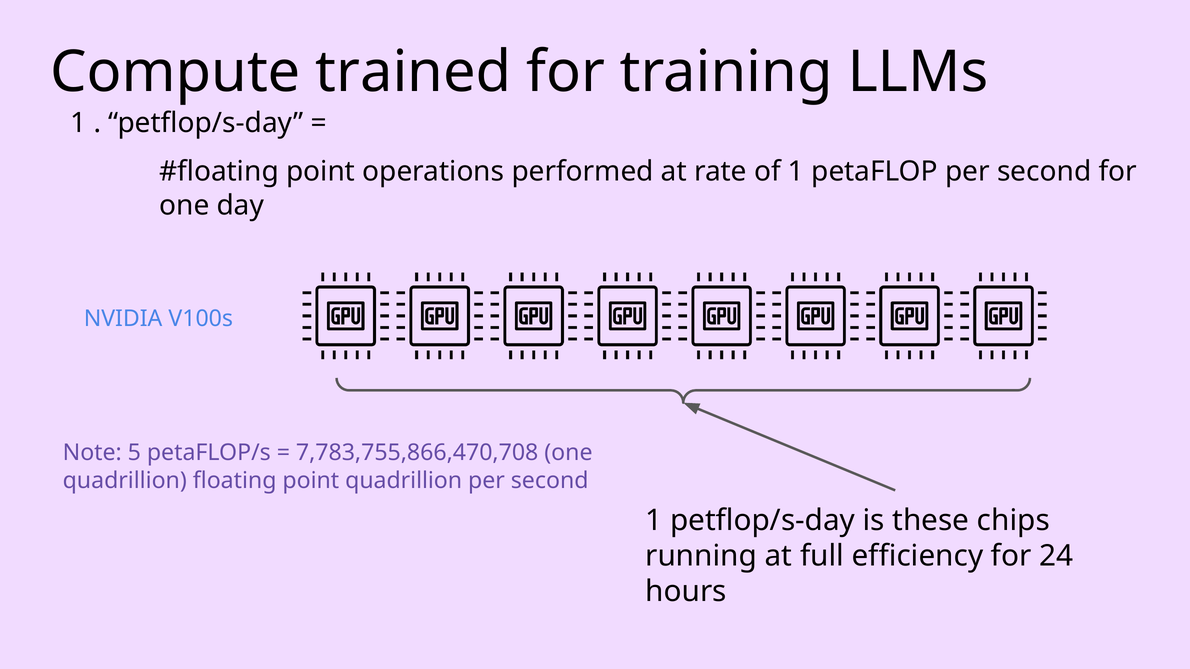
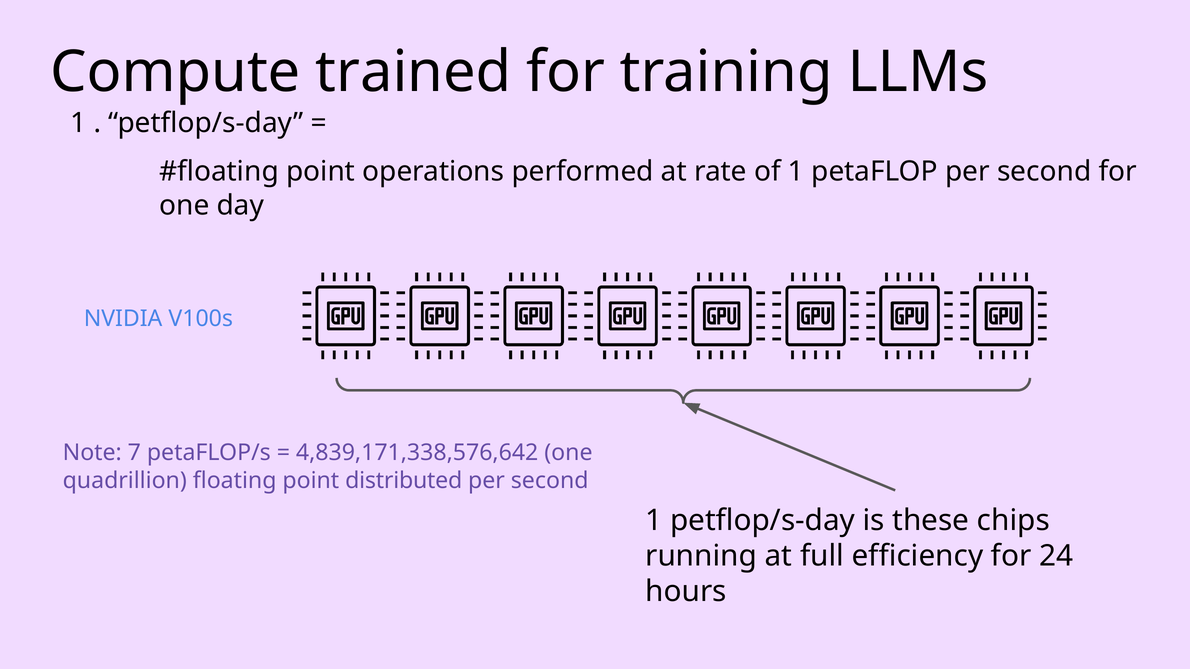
5: 5 -> 7
7,783,755,866,470,708: 7,783,755,866,470,708 -> 4,839,171,338,576,642
point quadrillion: quadrillion -> distributed
